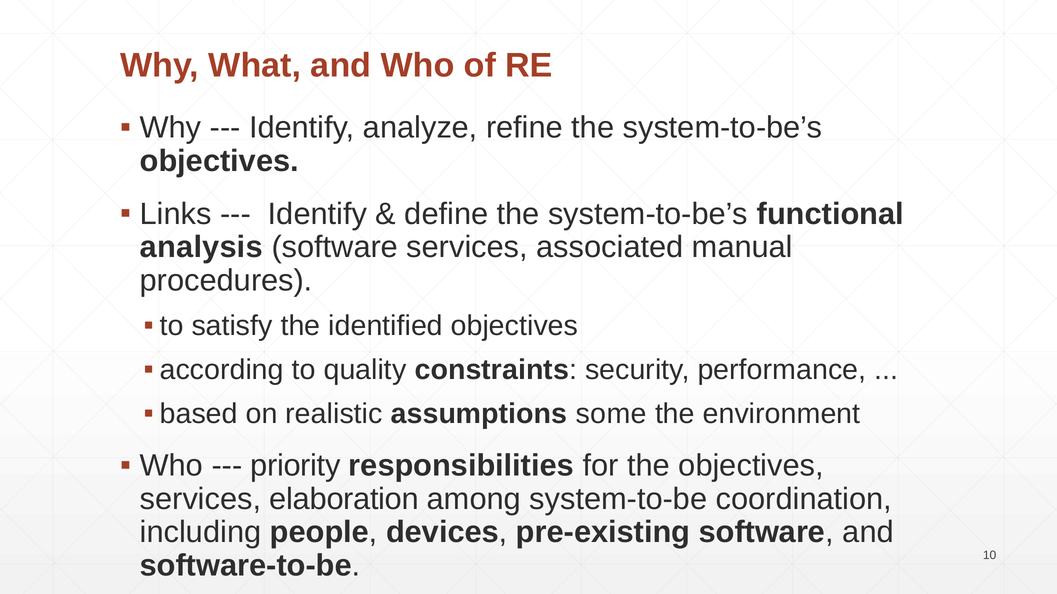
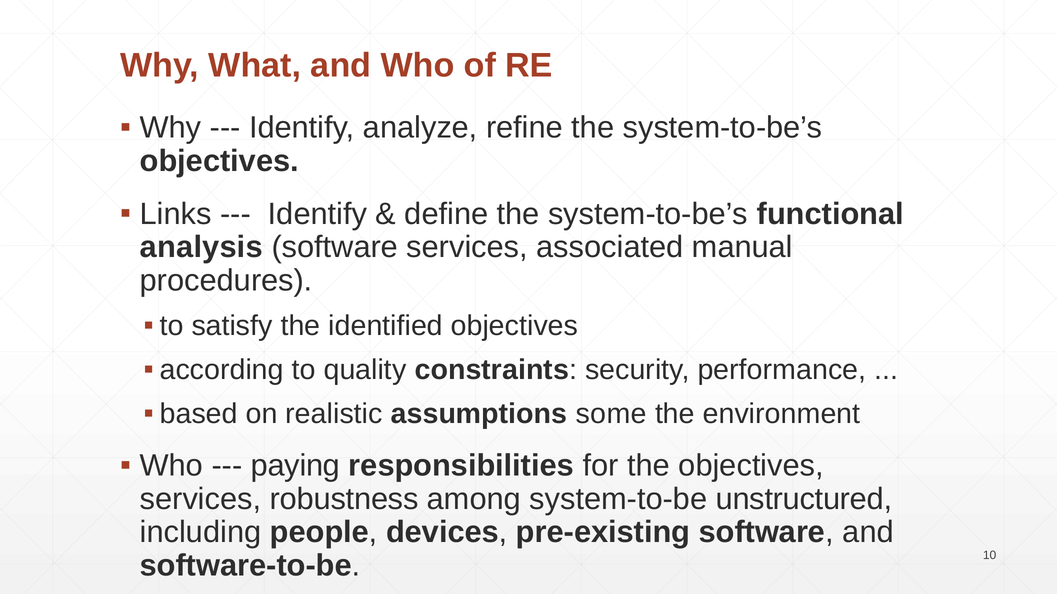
priority: priority -> paying
elaboration: elaboration -> robustness
coordination: coordination -> unstructured
